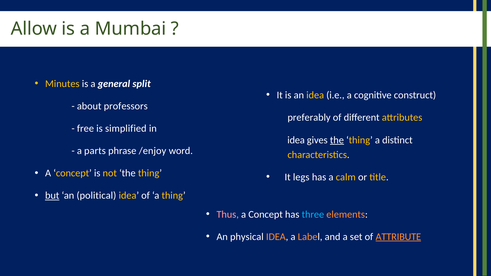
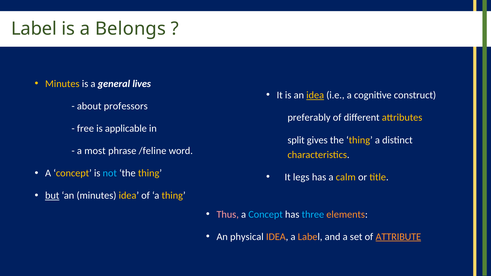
Allow at (34, 29): Allow -> Label
Mumbai: Mumbai -> Belongs
split: split -> lives
idea at (315, 95) underline: none -> present
simplified: simplified -> applicable
idea at (296, 140): idea -> split
the at (337, 140) underline: present -> none
parts: parts -> most
/enjoy: /enjoy -> /feline
not colour: yellow -> light blue
an political: political -> minutes
Concept at (266, 214) colour: white -> light blue
